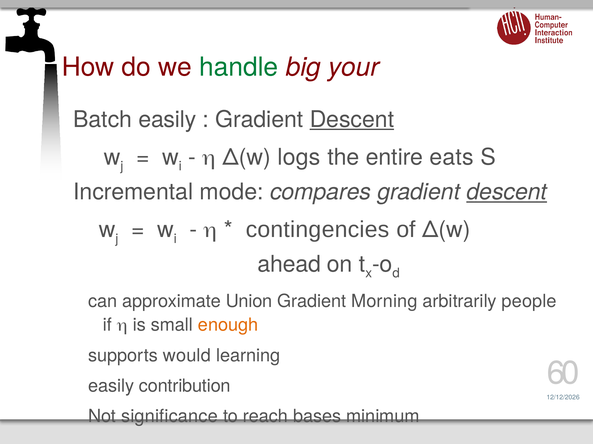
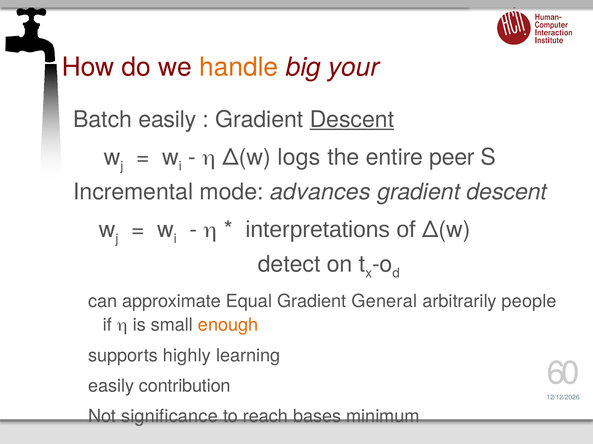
handle colour: green -> orange
eats: eats -> peer
compares: compares -> advances
descent at (507, 192) underline: present -> none
contingencies: contingencies -> interpretations
ahead: ahead -> detect
Union: Union -> Equal
Morning: Morning -> General
would: would -> highly
